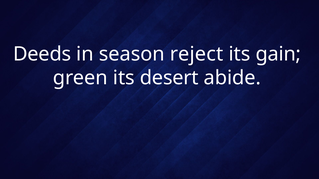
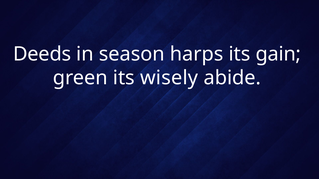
reject: reject -> harps
desert: desert -> wisely
